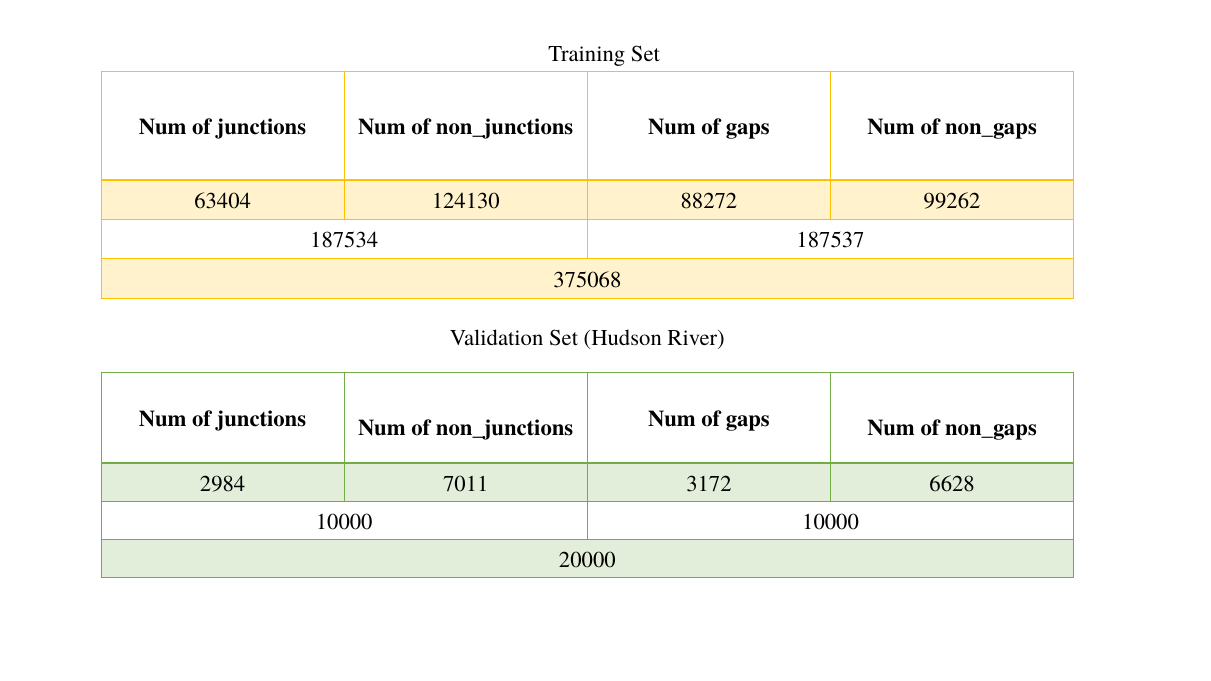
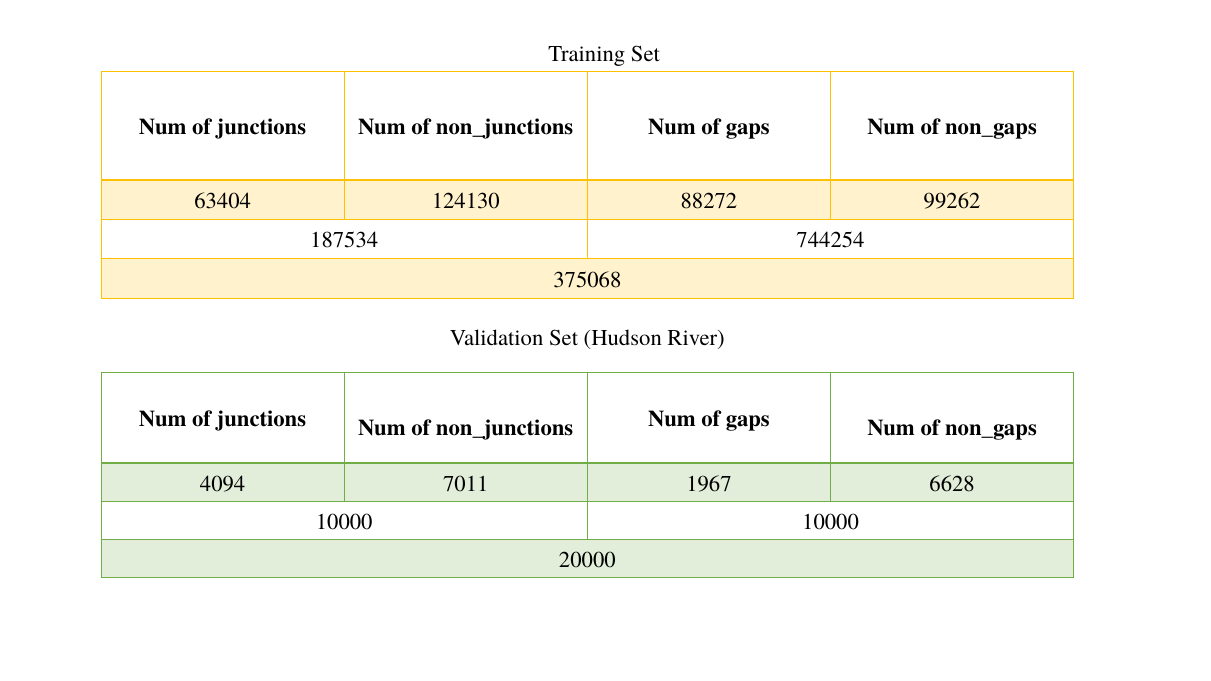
187537: 187537 -> 744254
2984: 2984 -> 4094
3172: 3172 -> 1967
